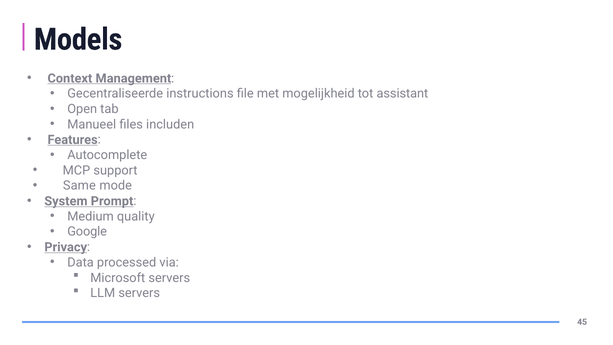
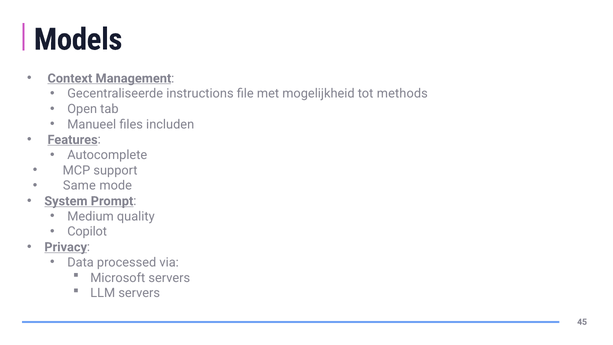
assistant: assistant -> methods
Google: Google -> Copilot
